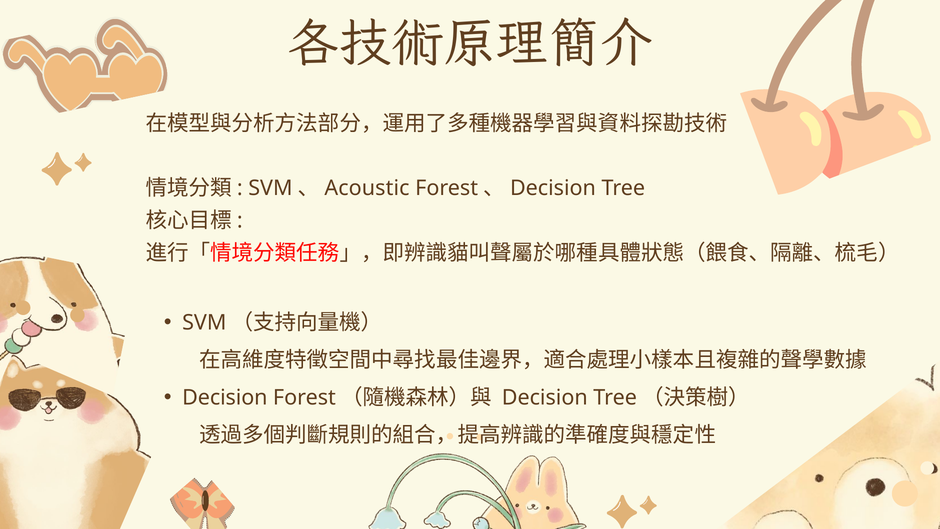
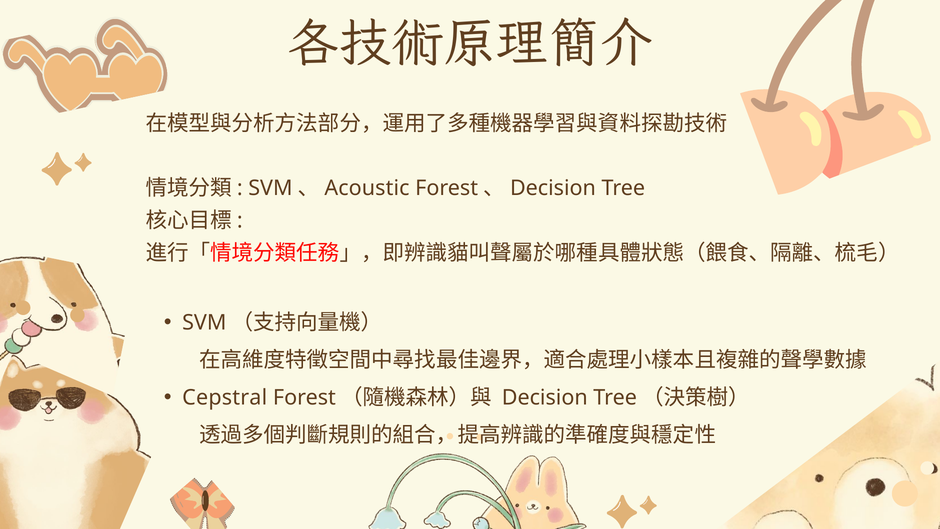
Decision at (225, 398): Decision -> Cepstral
